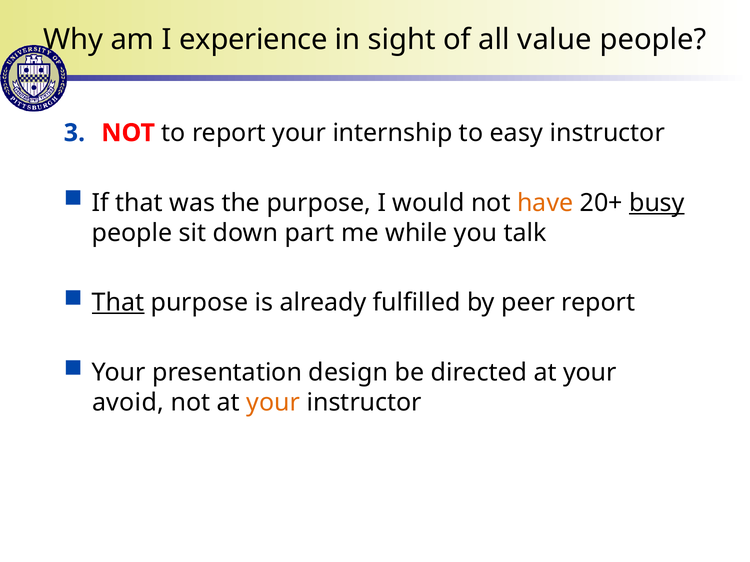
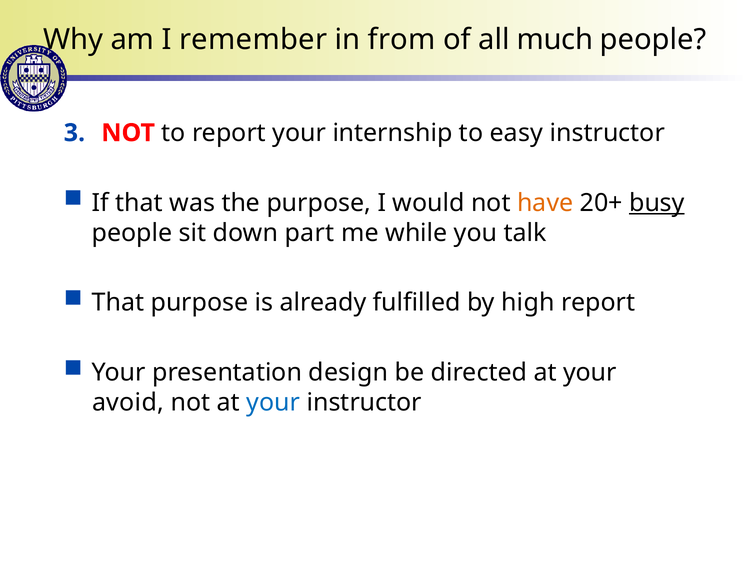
experience: experience -> remember
sight: sight -> from
value: value -> much
That at (118, 303) underline: present -> none
peer: peer -> high
your at (273, 403) colour: orange -> blue
